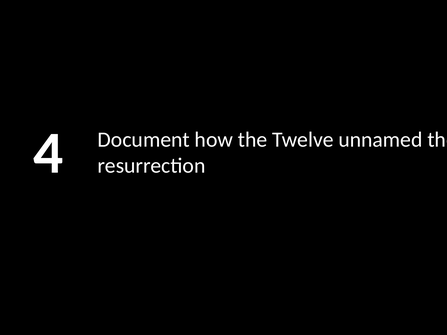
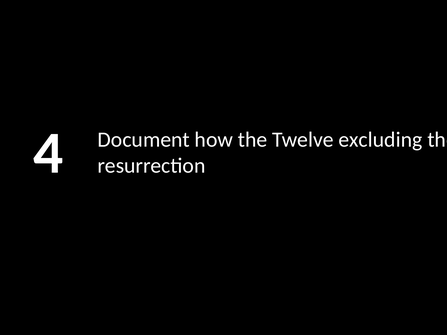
unnamed: unnamed -> excluding
